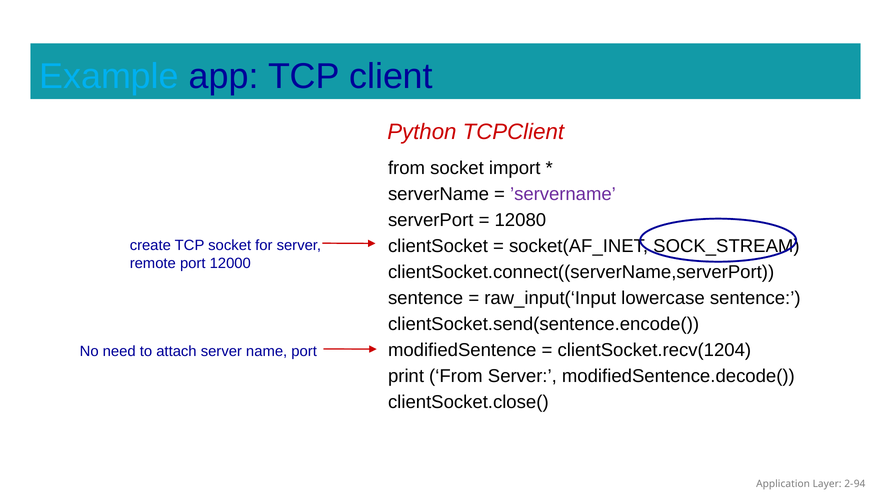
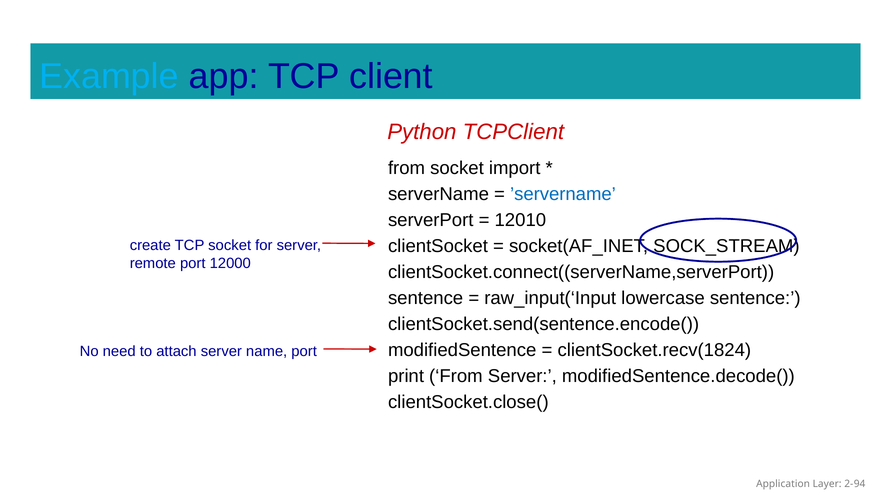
’servername colour: purple -> blue
12080: 12080 -> 12010
clientSocket.recv(1204: clientSocket.recv(1204 -> clientSocket.recv(1824
